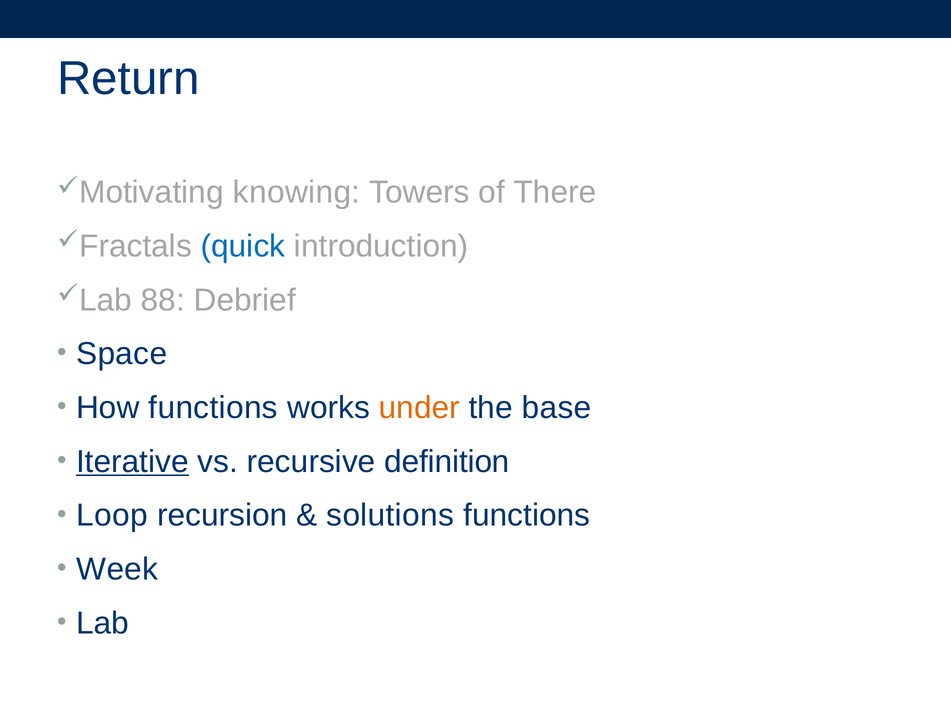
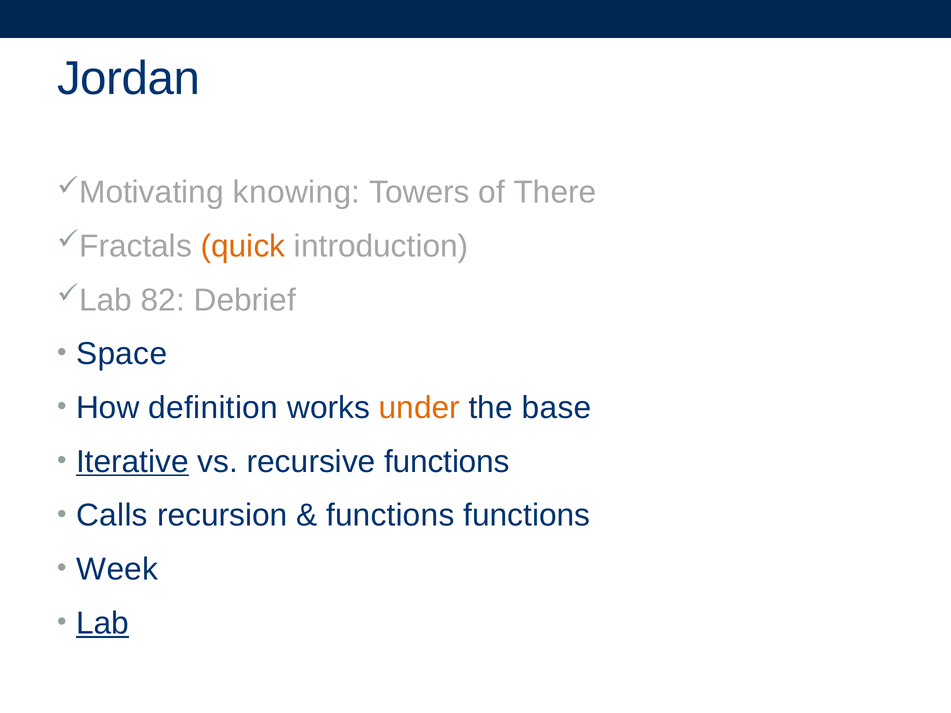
Return: Return -> Jordan
quick colour: blue -> orange
88: 88 -> 82
How functions: functions -> definition
recursive definition: definition -> functions
Loop: Loop -> Calls
solutions at (390, 516): solutions -> functions
Lab underline: none -> present
